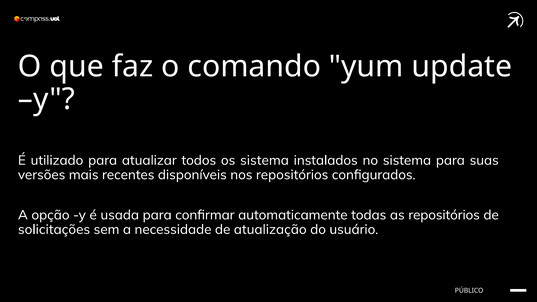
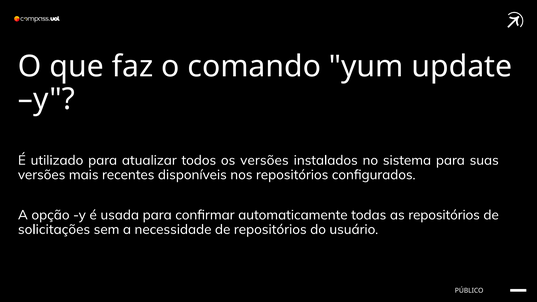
os sistema: sistema -> versões
de atualização: atualização -> repositórios
